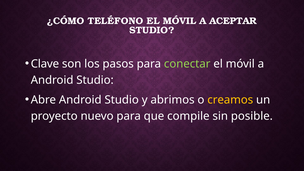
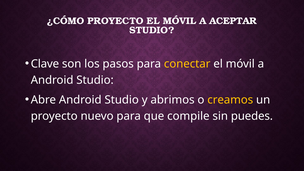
¿CÓMO TELÉFONO: TELÉFONO -> PROYECTO
conectar colour: light green -> yellow
posible: posible -> puedes
